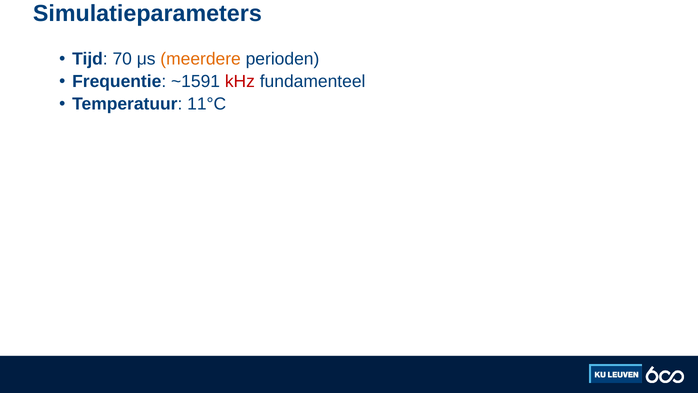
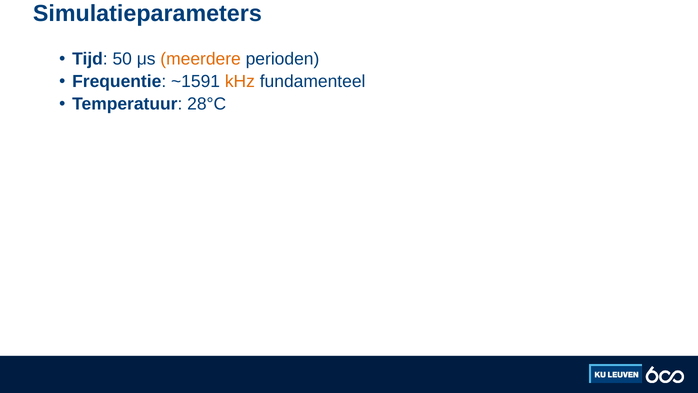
70: 70 -> 50
kHz colour: red -> orange
11°C: 11°C -> 28°C
